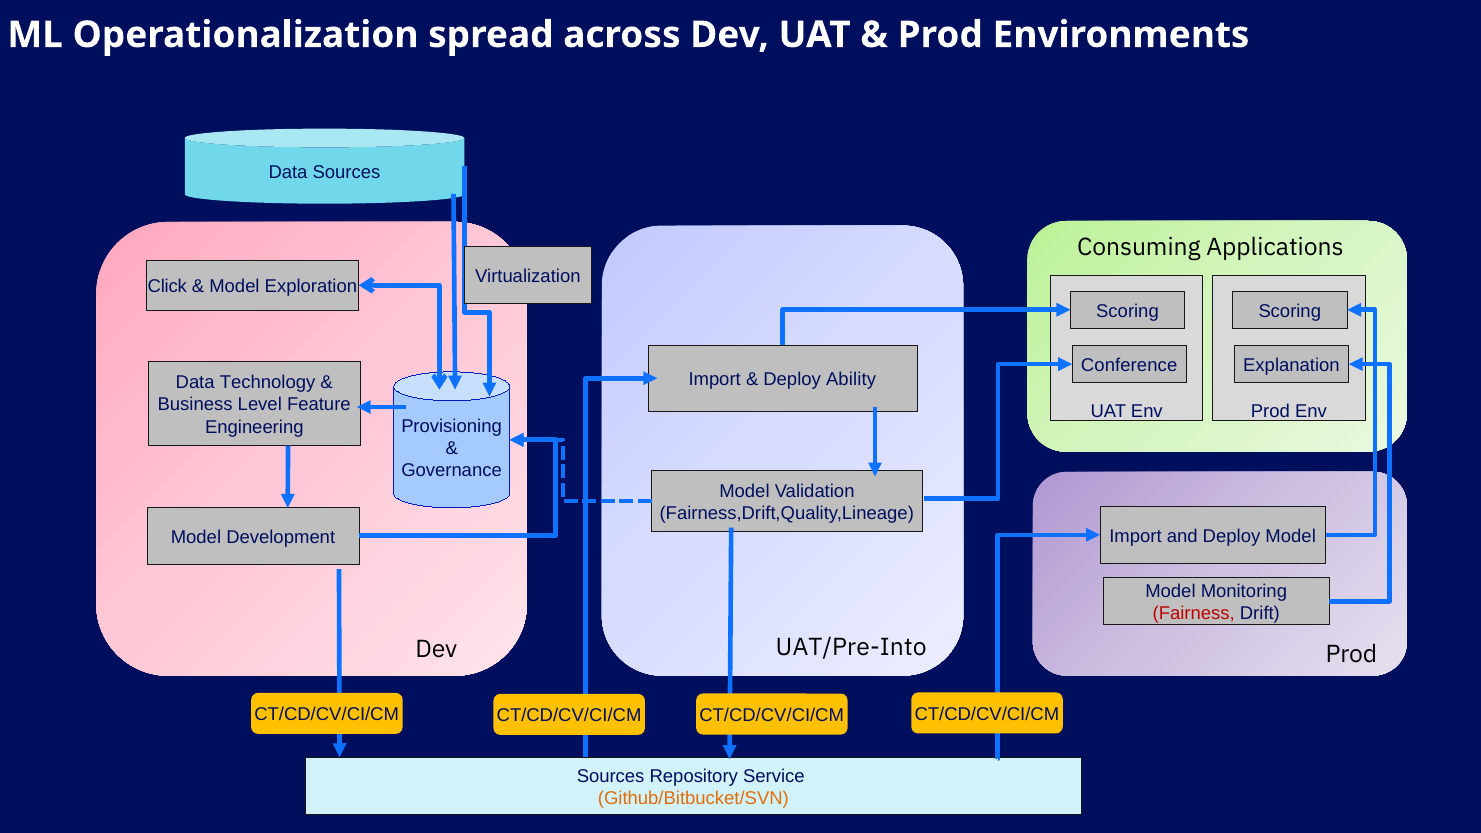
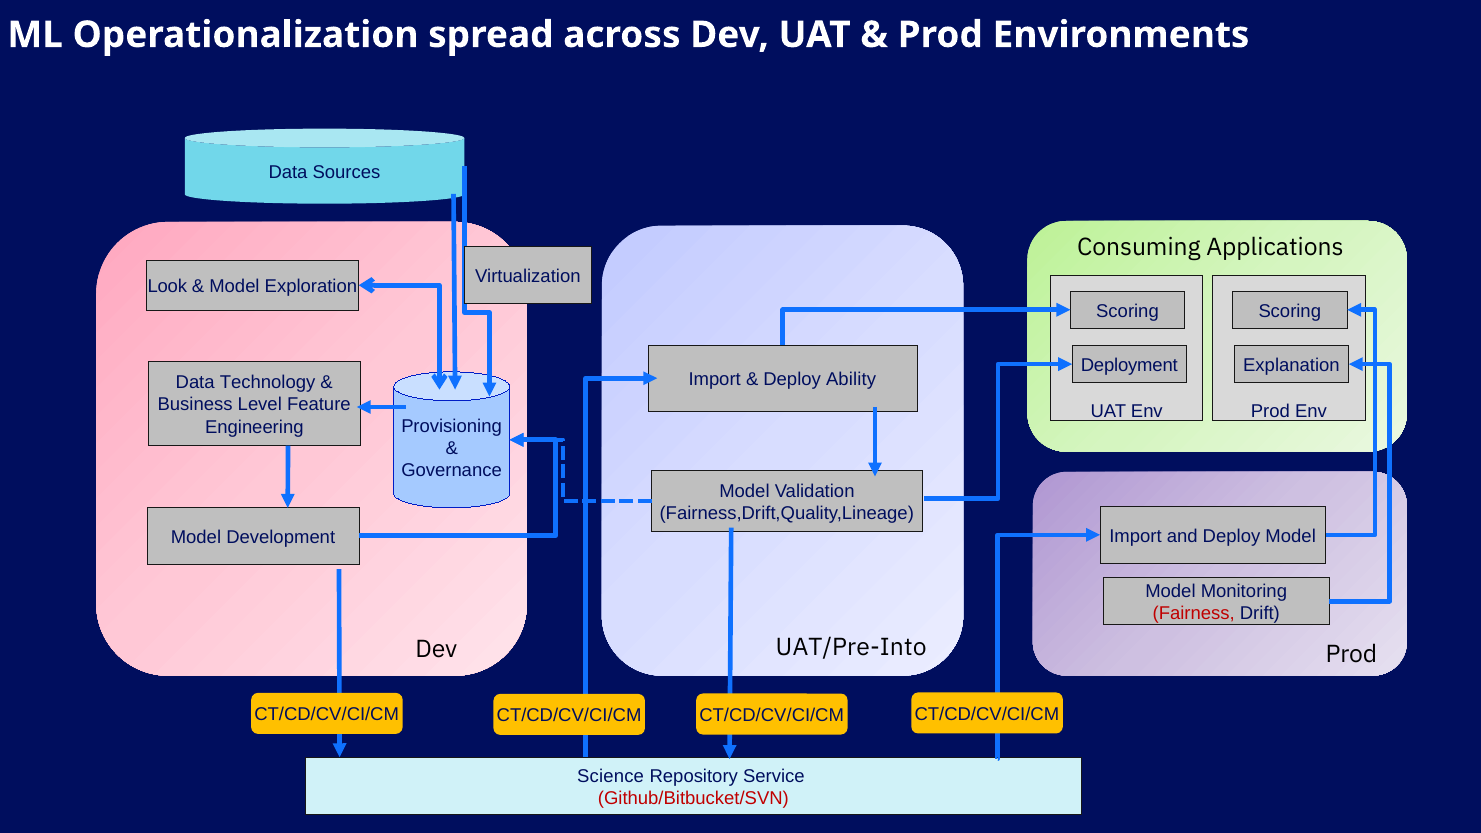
Click: Click -> Look
Conference: Conference -> Deployment
Sources at (611, 776): Sources -> Science
Github/Bitbucket/SVN colour: orange -> red
